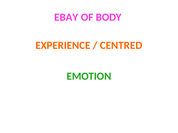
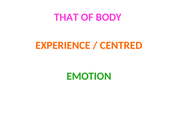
EBAY: EBAY -> THAT
